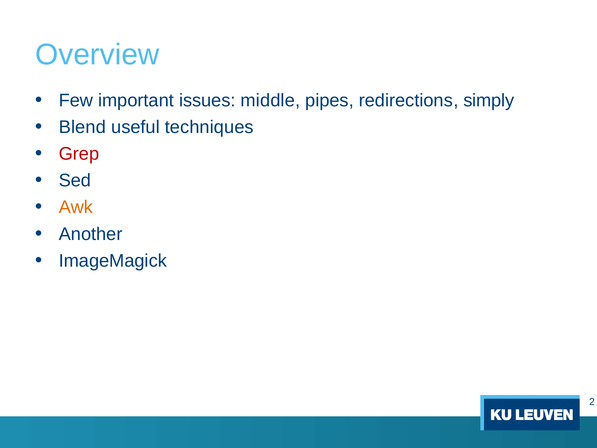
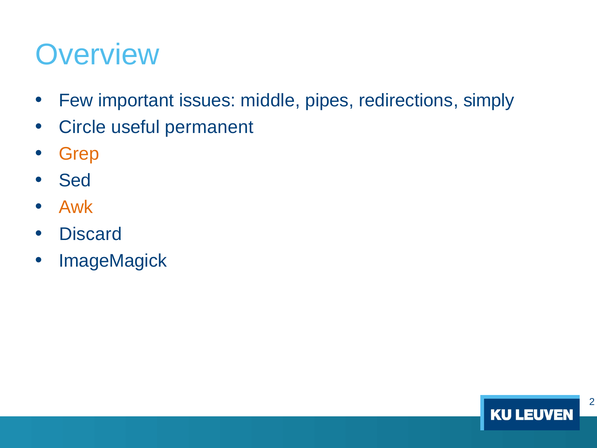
Blend: Blend -> Circle
techniques: techniques -> permanent
Grep colour: red -> orange
Another: Another -> Discard
